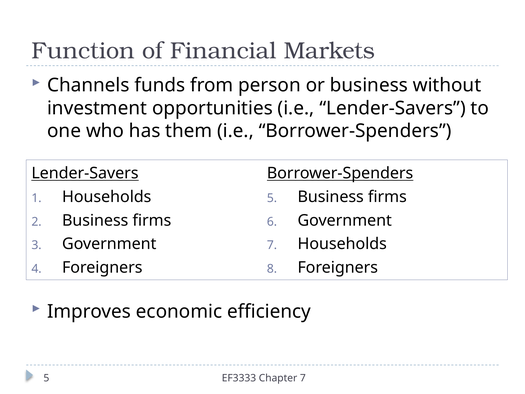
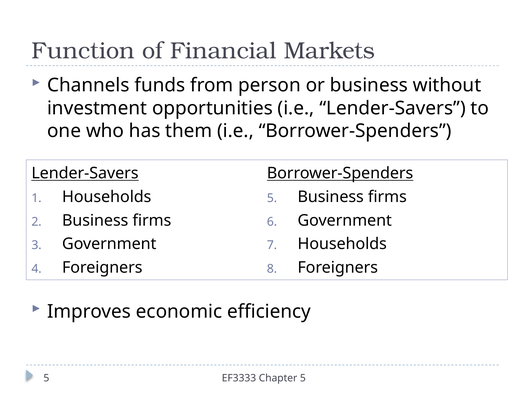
Chapter 7: 7 -> 5
